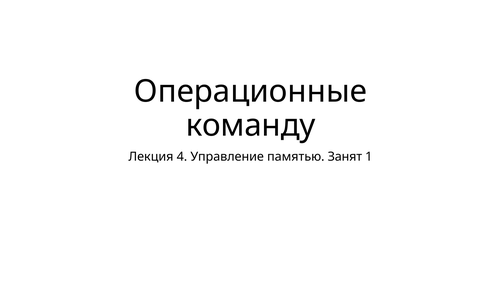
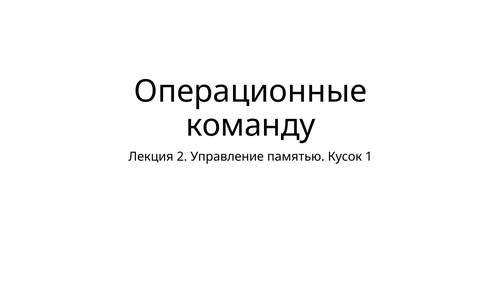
4: 4 -> 2
Занят: Занят -> Кусок
